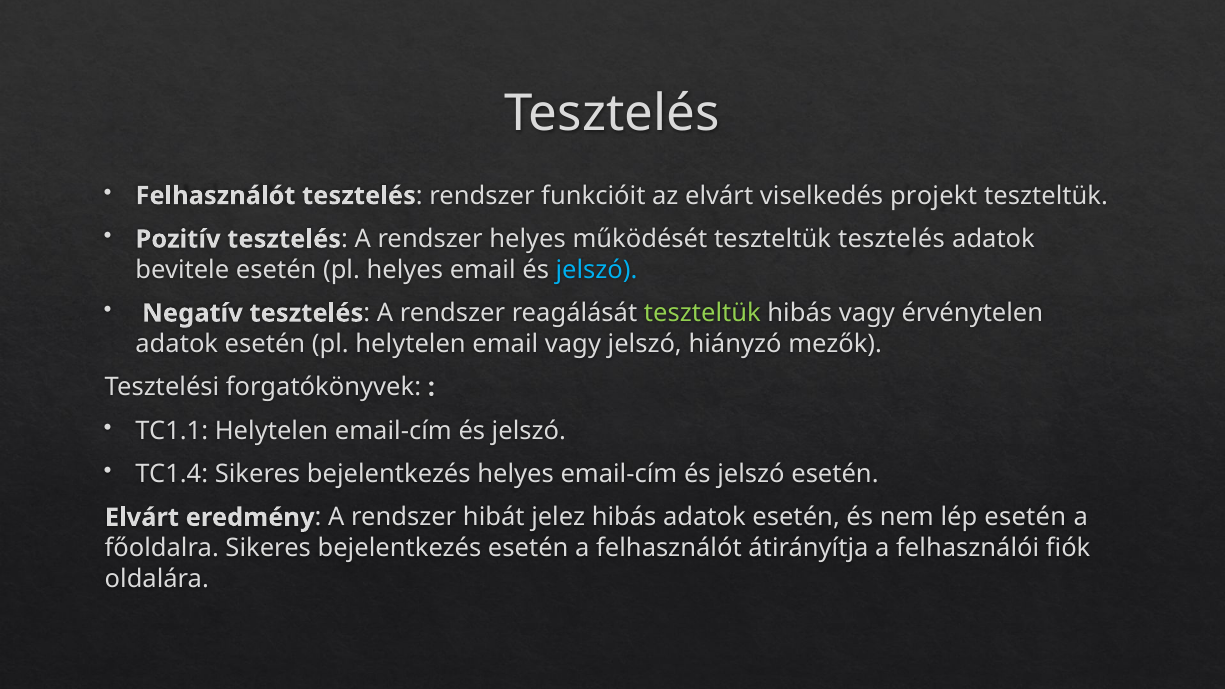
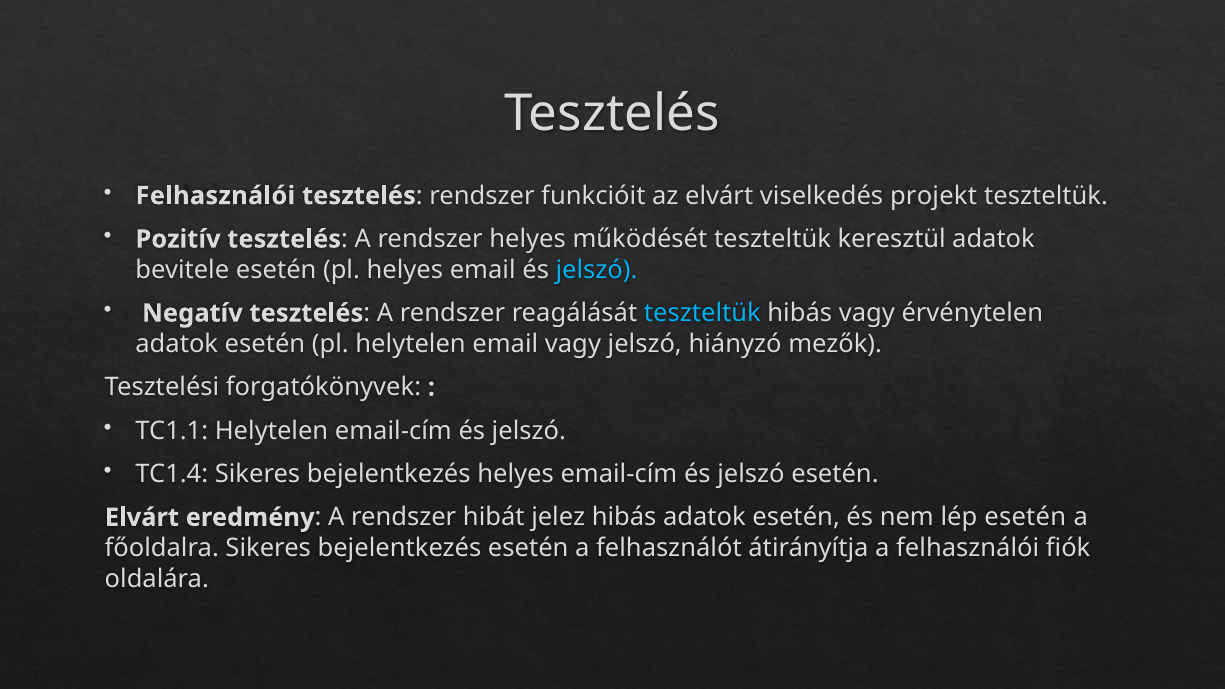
Felhasználót at (215, 196): Felhasználót -> Felhasználói
teszteltük tesztelés: tesztelés -> keresztül
teszteltük at (702, 313) colour: light green -> light blue
